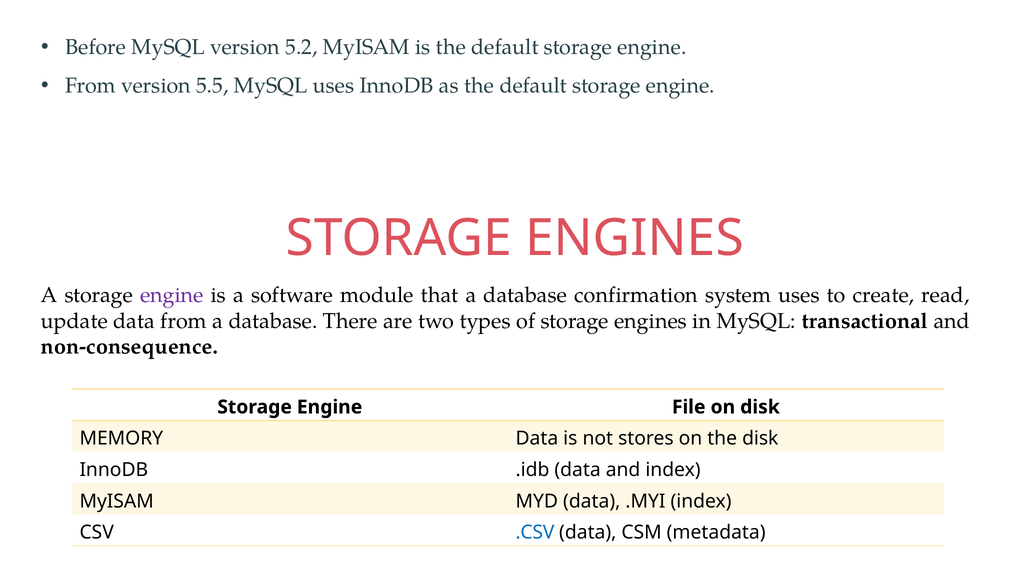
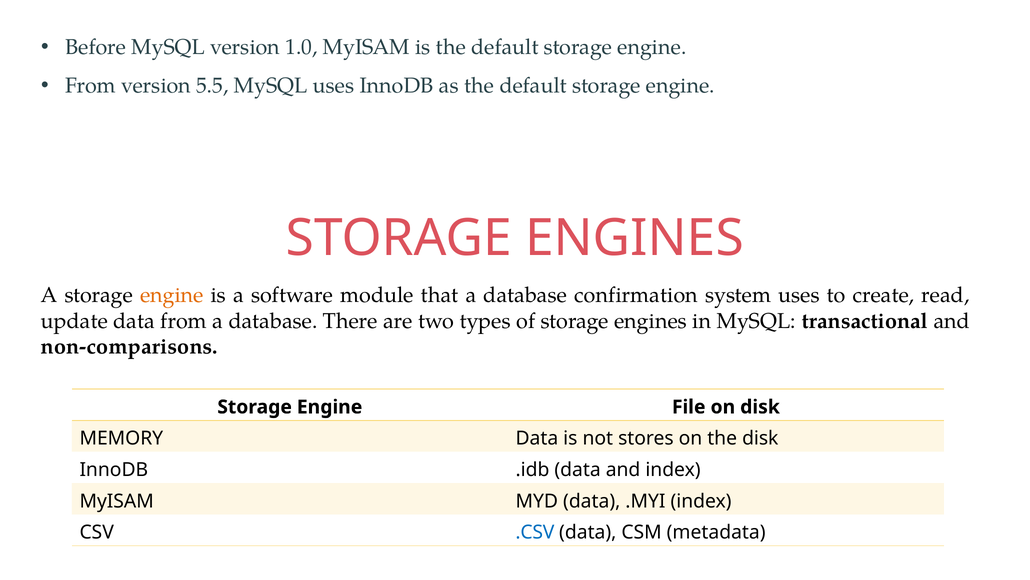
5.2: 5.2 -> 1.0
engine at (172, 295) colour: purple -> orange
non-consequence: non-consequence -> non-comparisons
